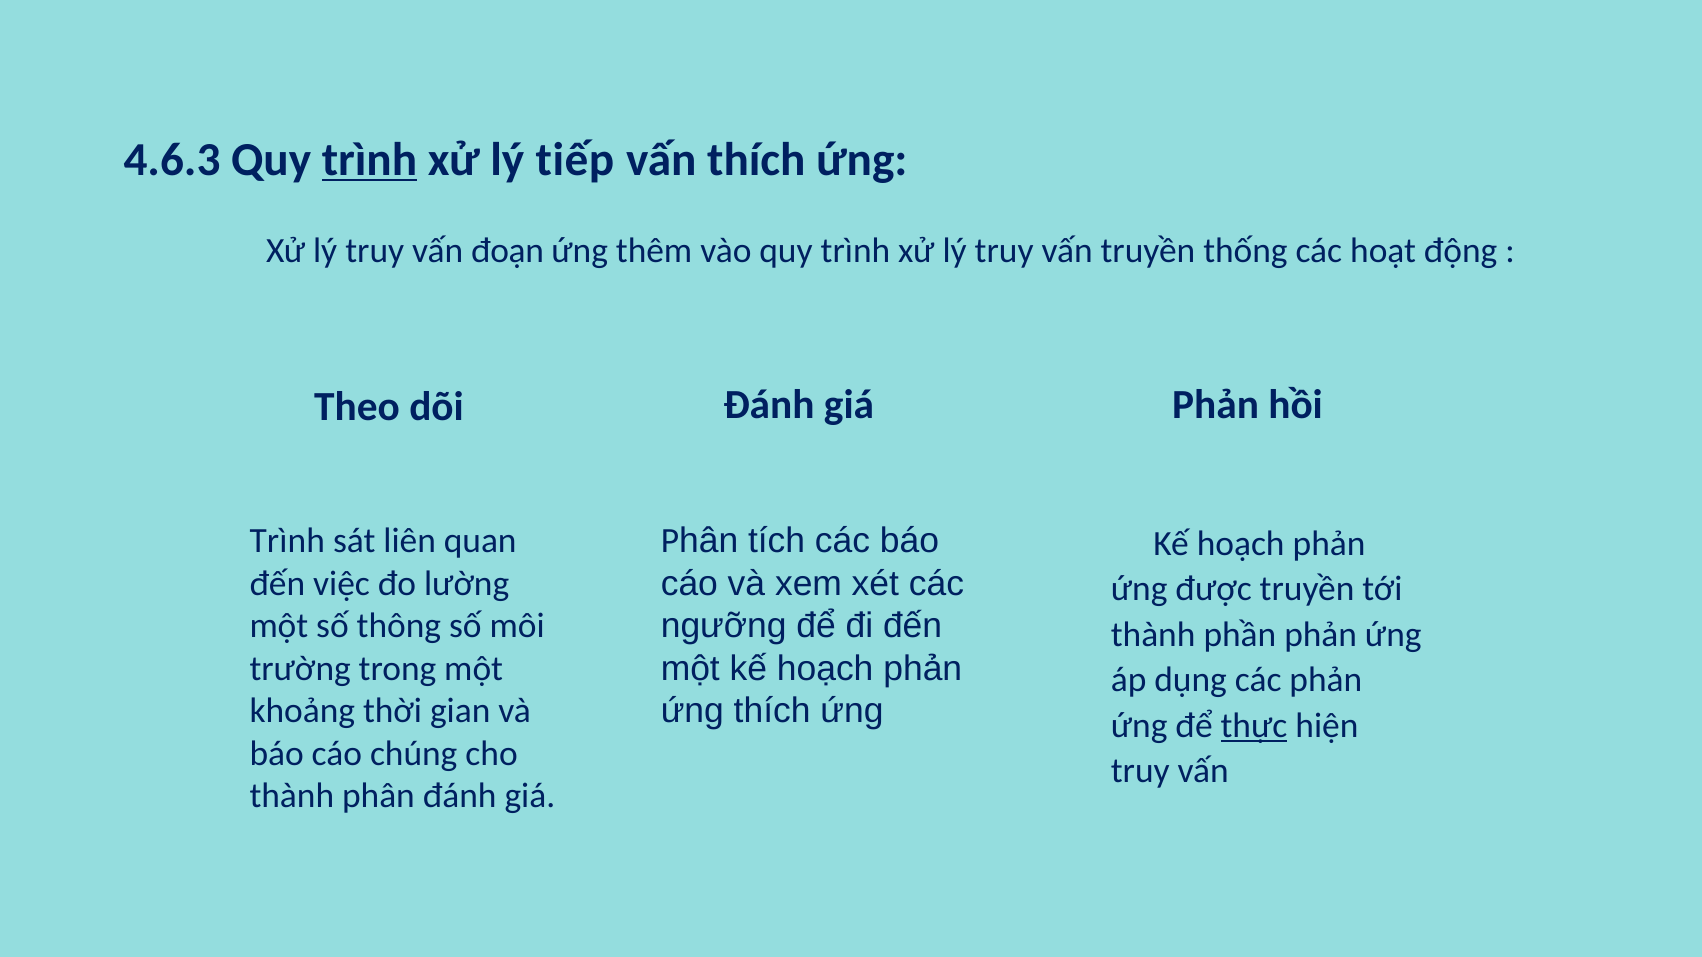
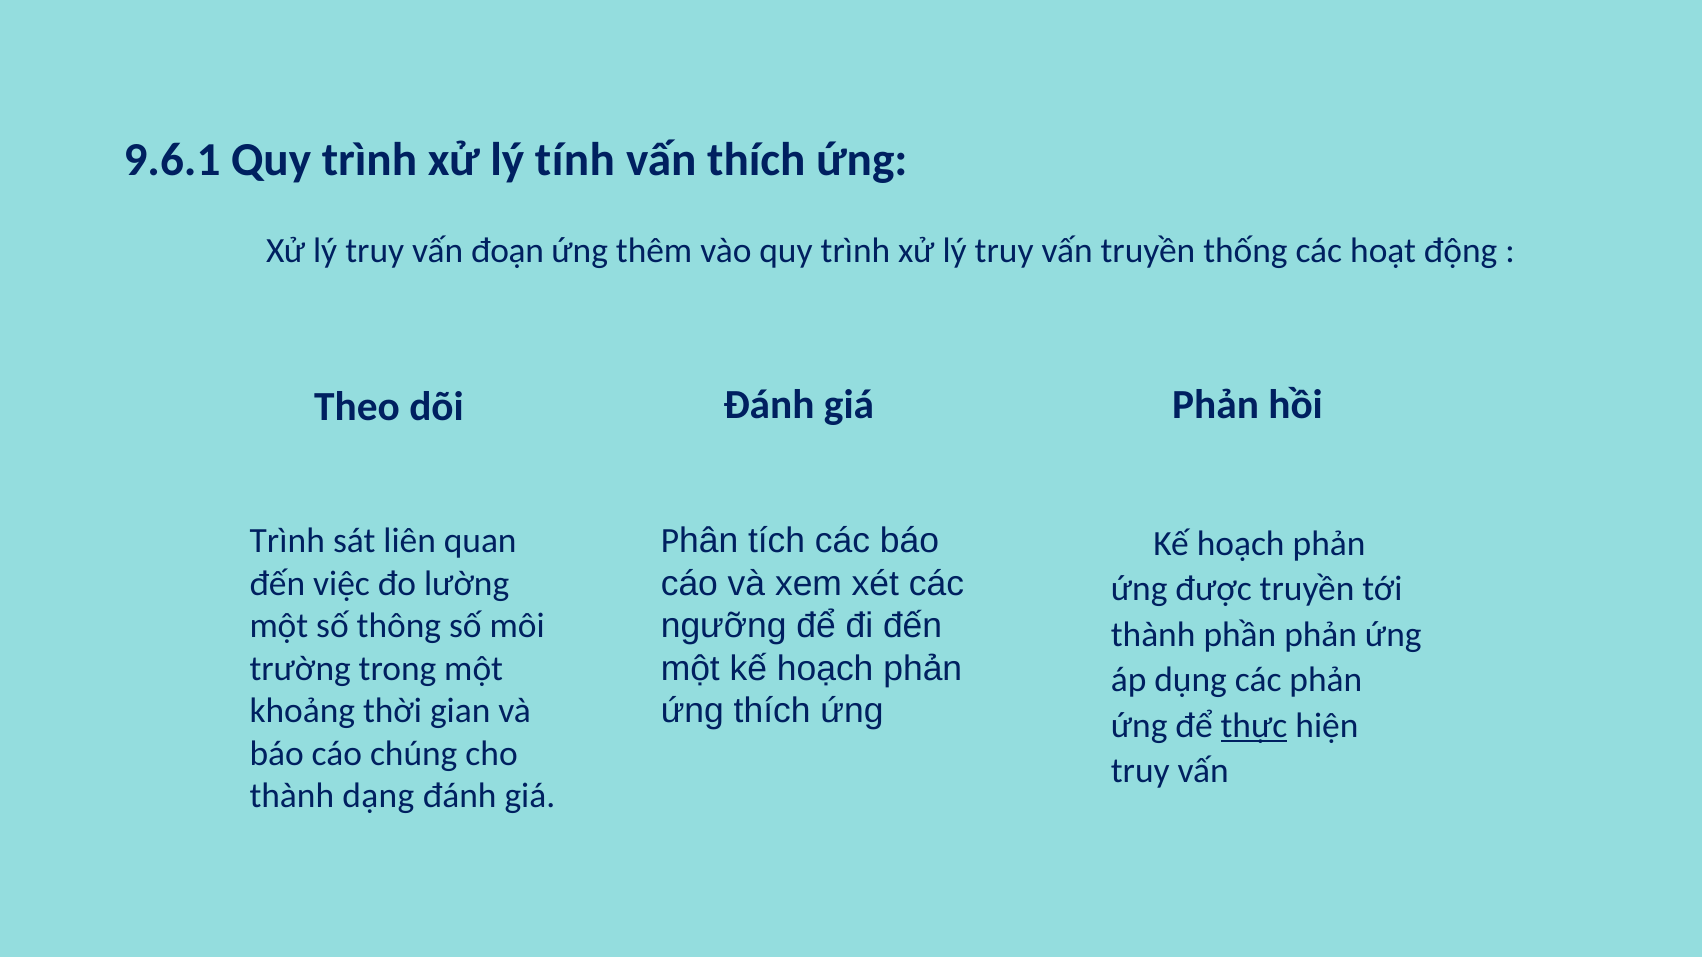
4.6.3: 4.6.3 -> 9.6.1
trình at (369, 160) underline: present -> none
tiếp: tiếp -> tính
thành phân: phân -> dạng
